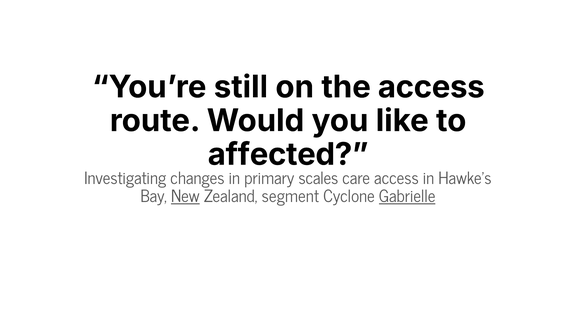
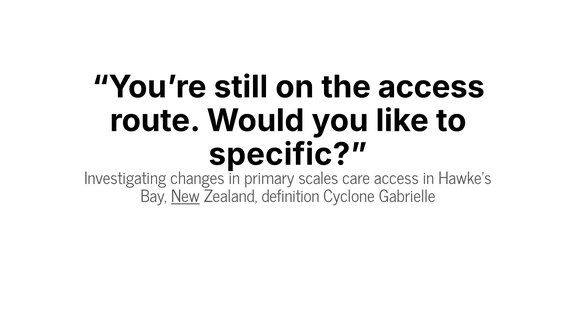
affected: affected -> specific
segment: segment -> definition
Gabrielle underline: present -> none
